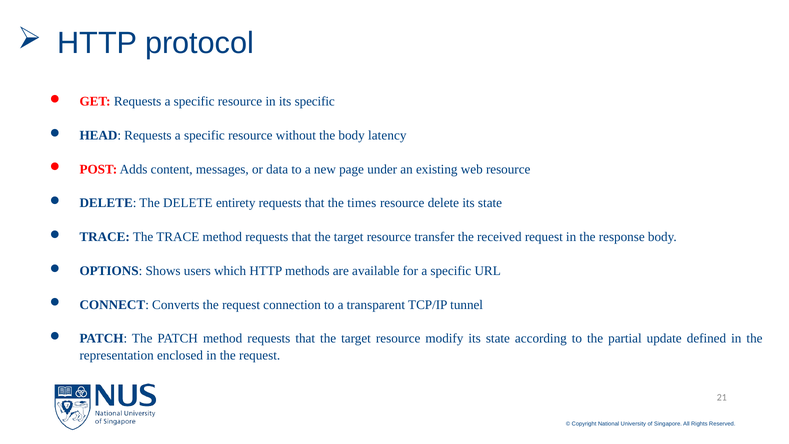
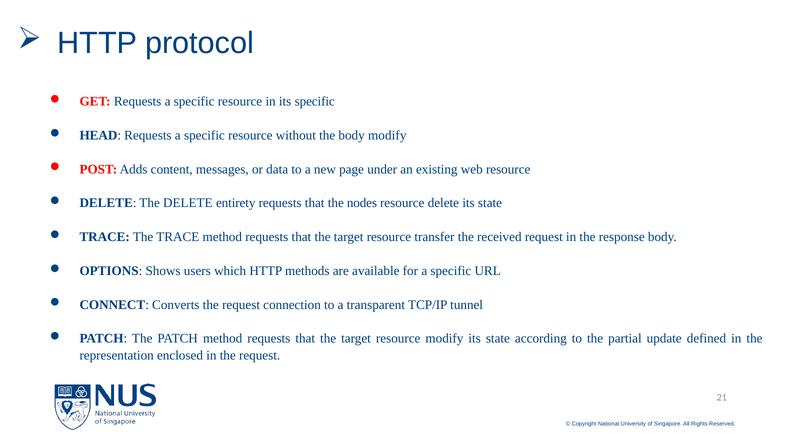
body latency: latency -> modify
times: times -> nodes
